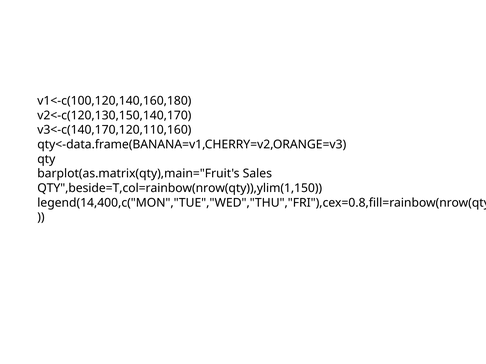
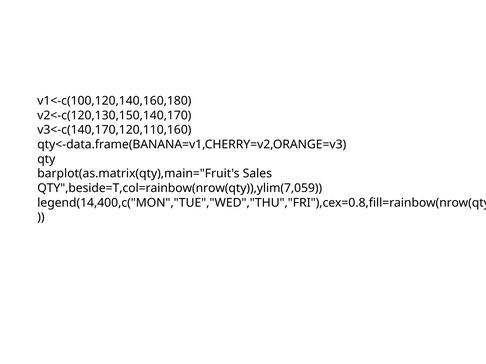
QTY",beside=T,col=rainbow(nrow(qty)),ylim(1,150: QTY",beside=T,col=rainbow(nrow(qty)),ylim(1,150 -> QTY",beside=T,col=rainbow(nrow(qty)),ylim(7,059
